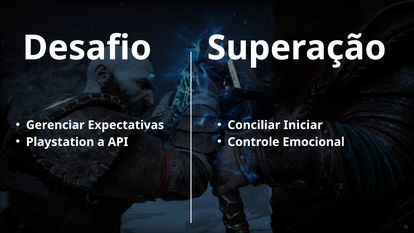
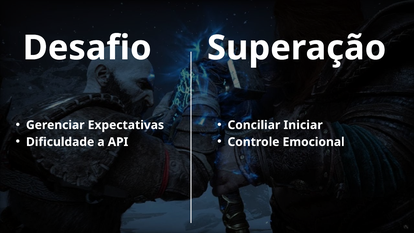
Playstation: Playstation -> Dificuldade
